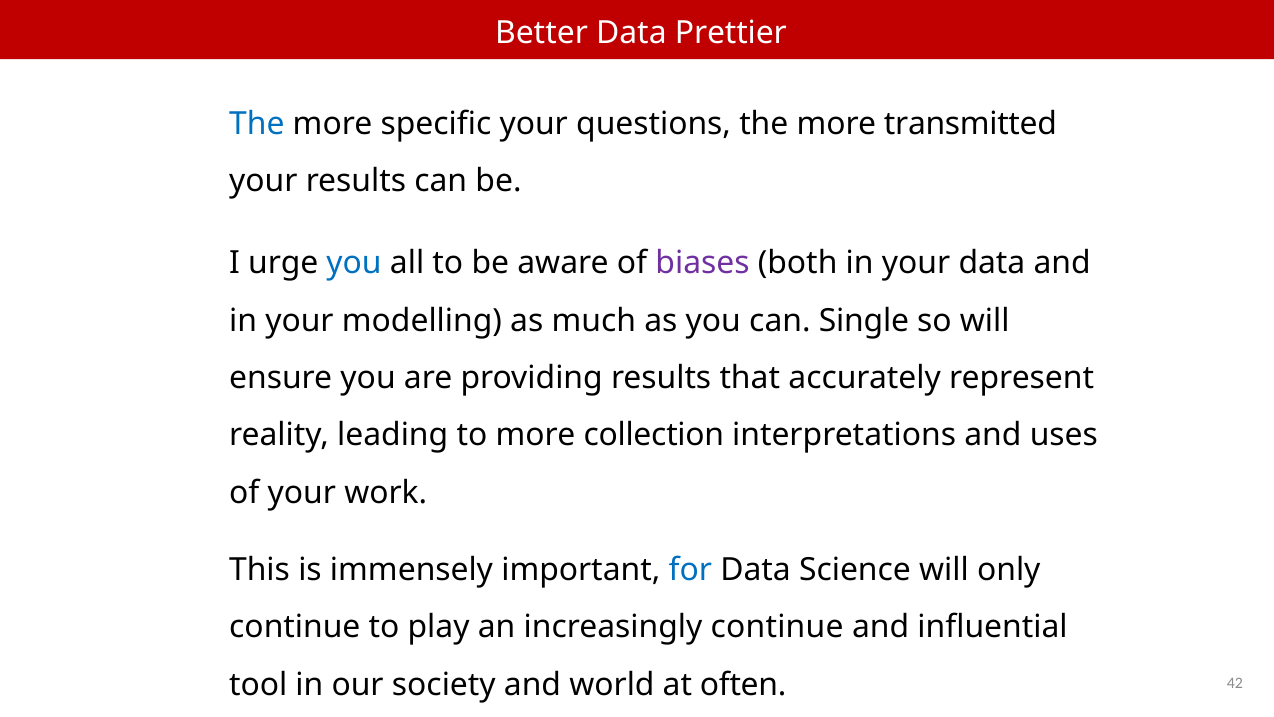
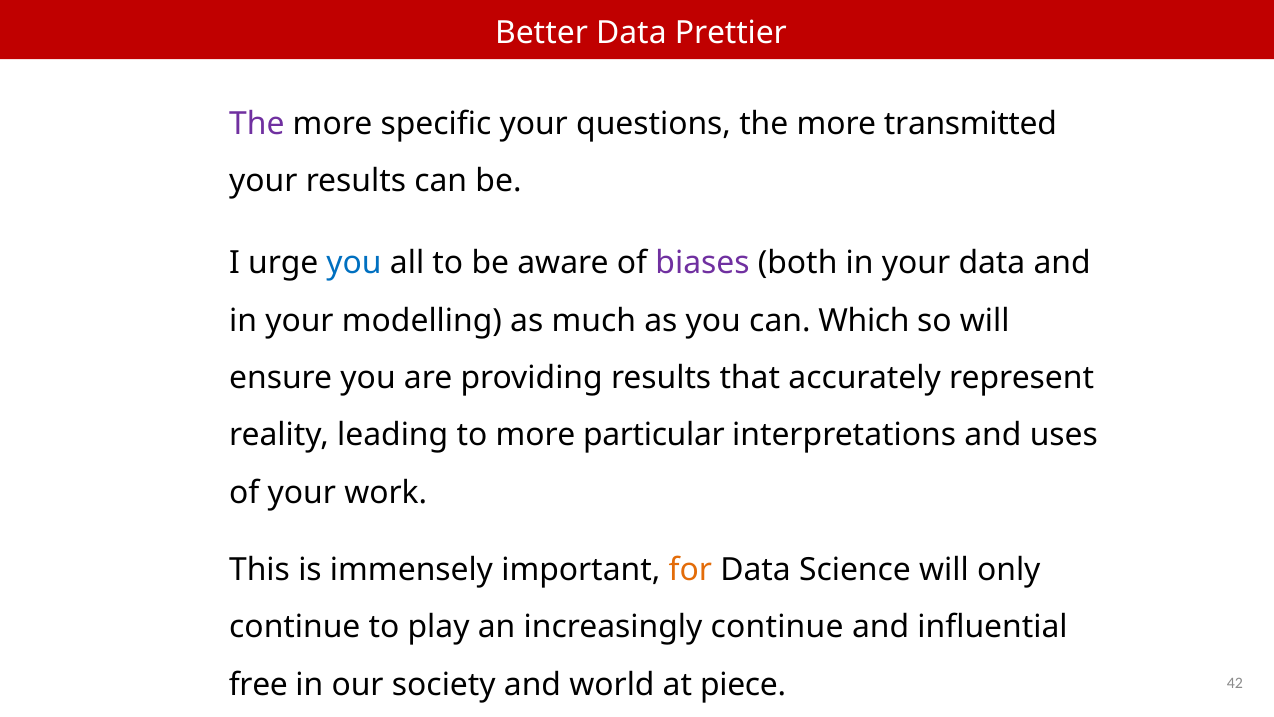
The at (257, 124) colour: blue -> purple
Single: Single -> Which
collection: collection -> particular
for colour: blue -> orange
tool: tool -> free
often: often -> piece
